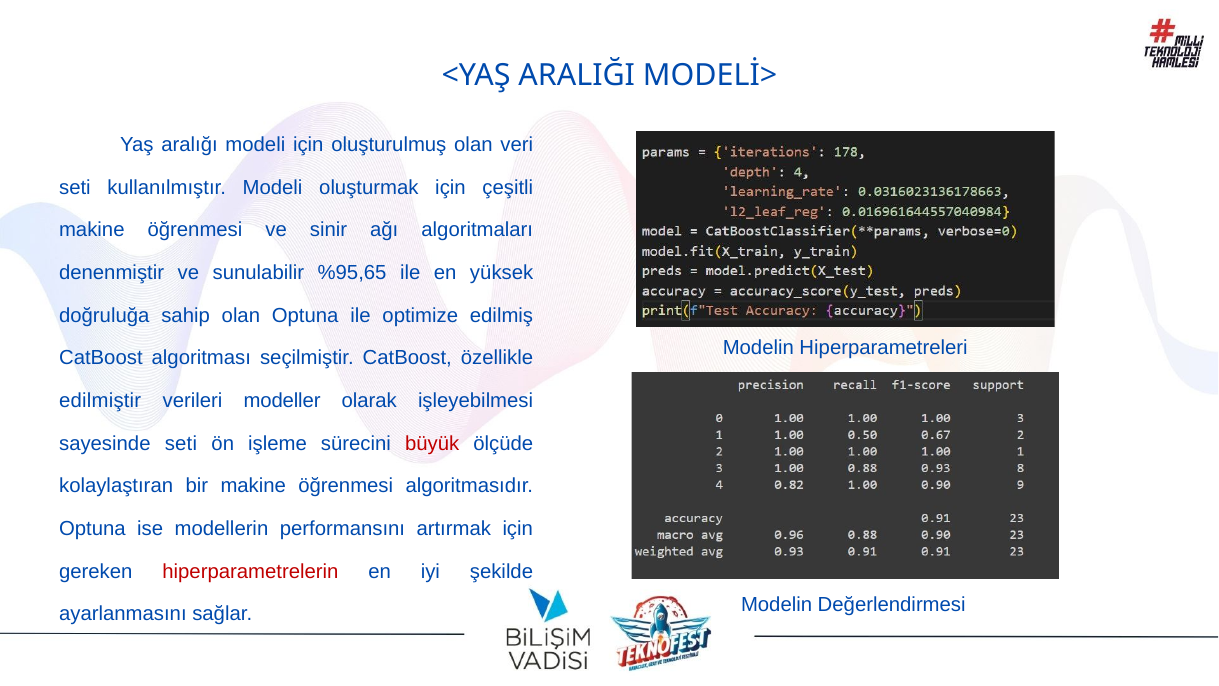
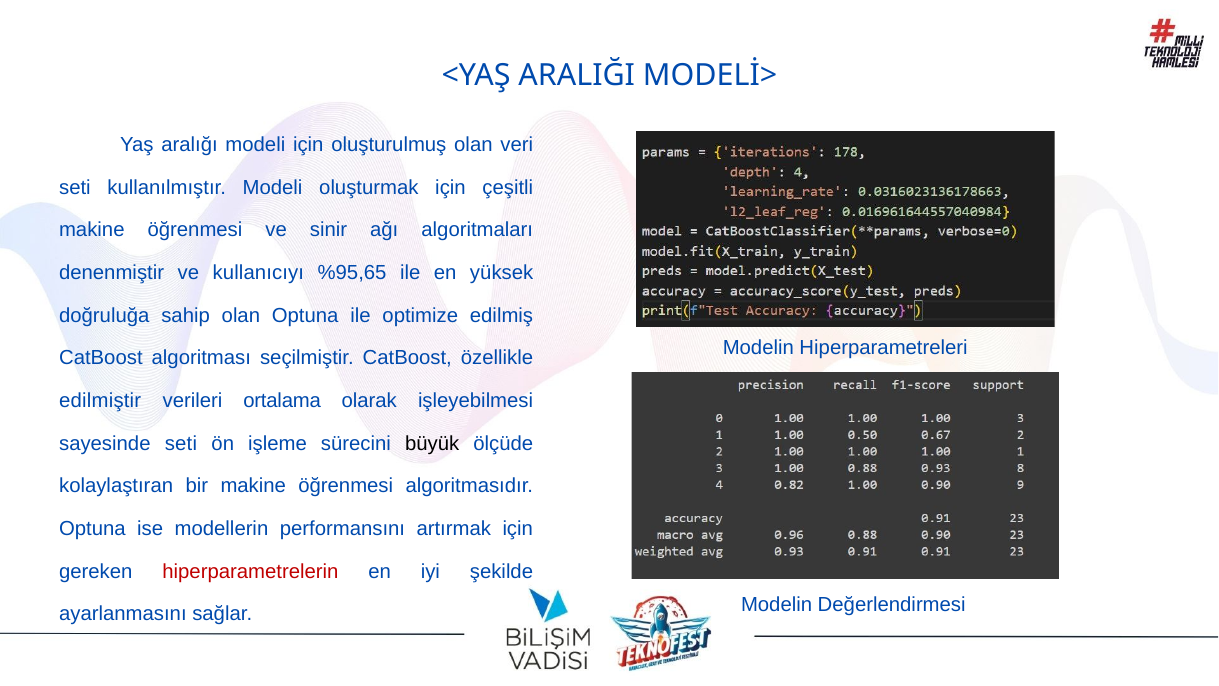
sunulabilir: sunulabilir -> kullanıcıyı
modeller: modeller -> ortalama
büyük colour: red -> black
